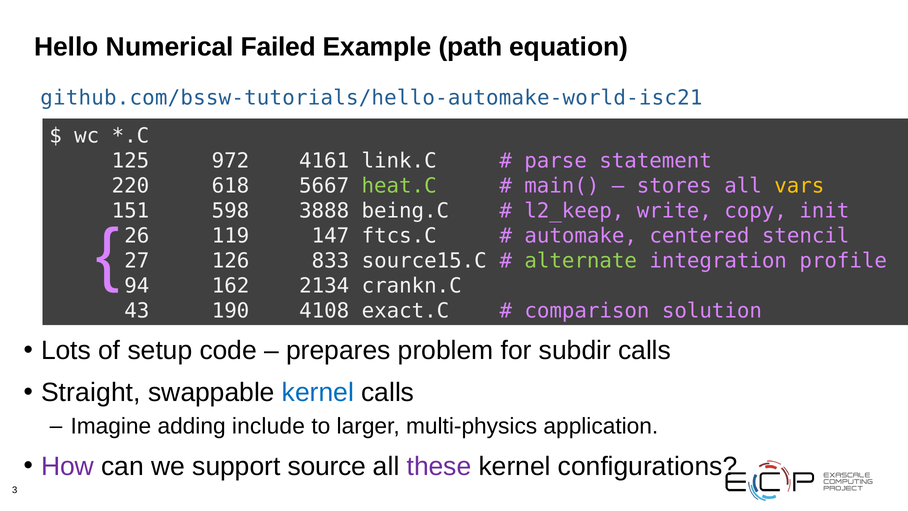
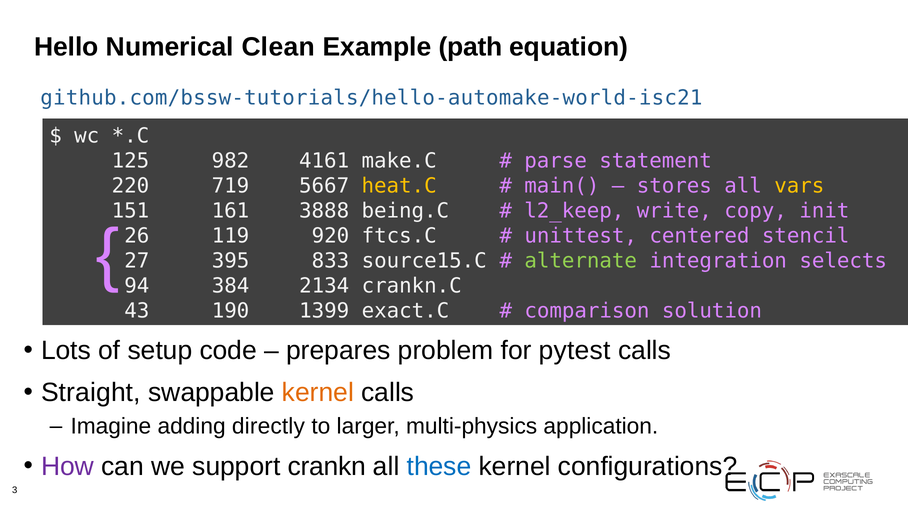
Failed: Failed -> Clean
972: 972 -> 982
link.C: link.C -> make.C
618: 618 -> 719
heat.C colour: light green -> yellow
598: 598 -> 161
147: 147 -> 920
automake: automake -> unittest
126: 126 -> 395
profile: profile -> selects
162: 162 -> 384
4108: 4108 -> 1399
subdir: subdir -> pytest
kernel at (318, 392) colour: blue -> orange
include: include -> directly
source: source -> crankn
these colour: purple -> blue
